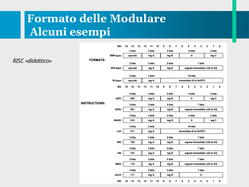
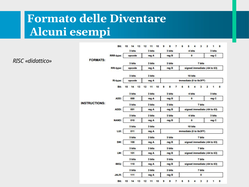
Modulare: Modulare -> Diventare
